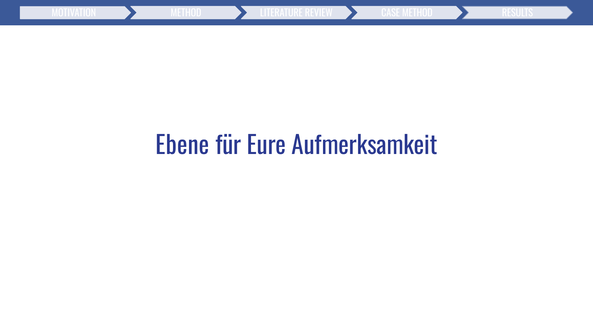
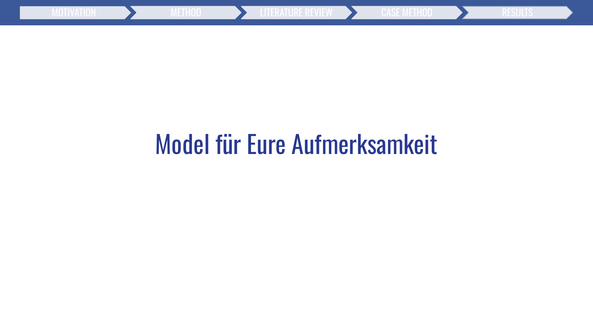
Ebene: Ebene -> Model
